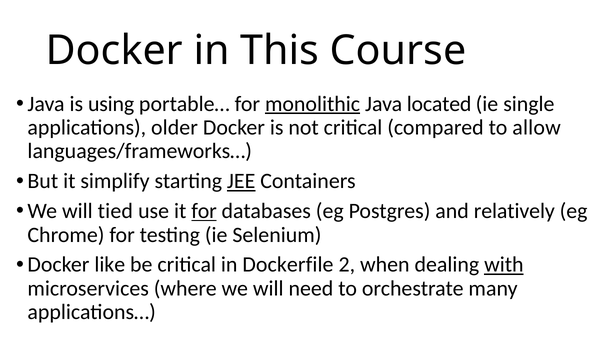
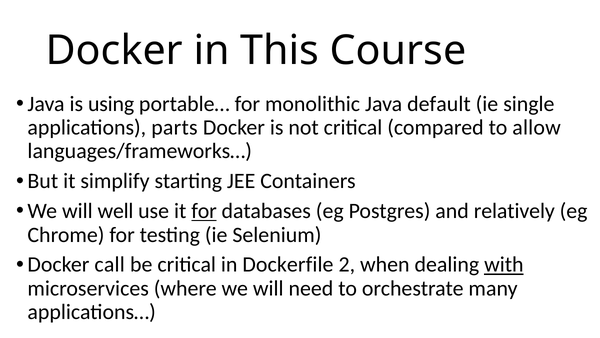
monolithic underline: present -> none
located: located -> default
older: older -> parts
JEE underline: present -> none
tied: tied -> well
like: like -> call
